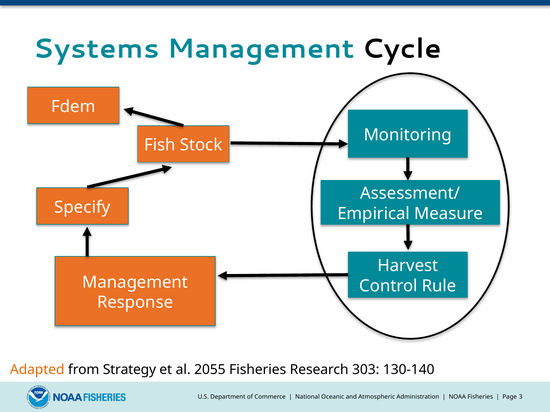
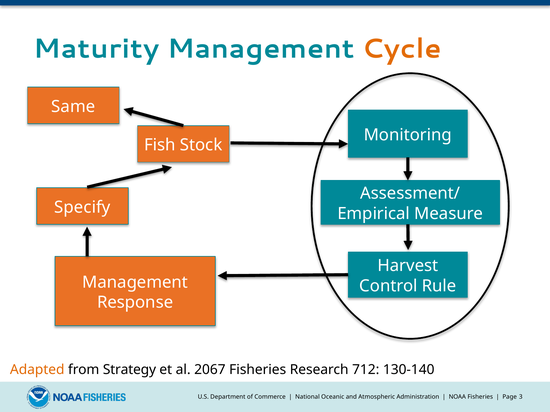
Systems: Systems -> Maturity
Cycle colour: black -> orange
Fdem: Fdem -> Same
2055: 2055 -> 2067
303: 303 -> 712
